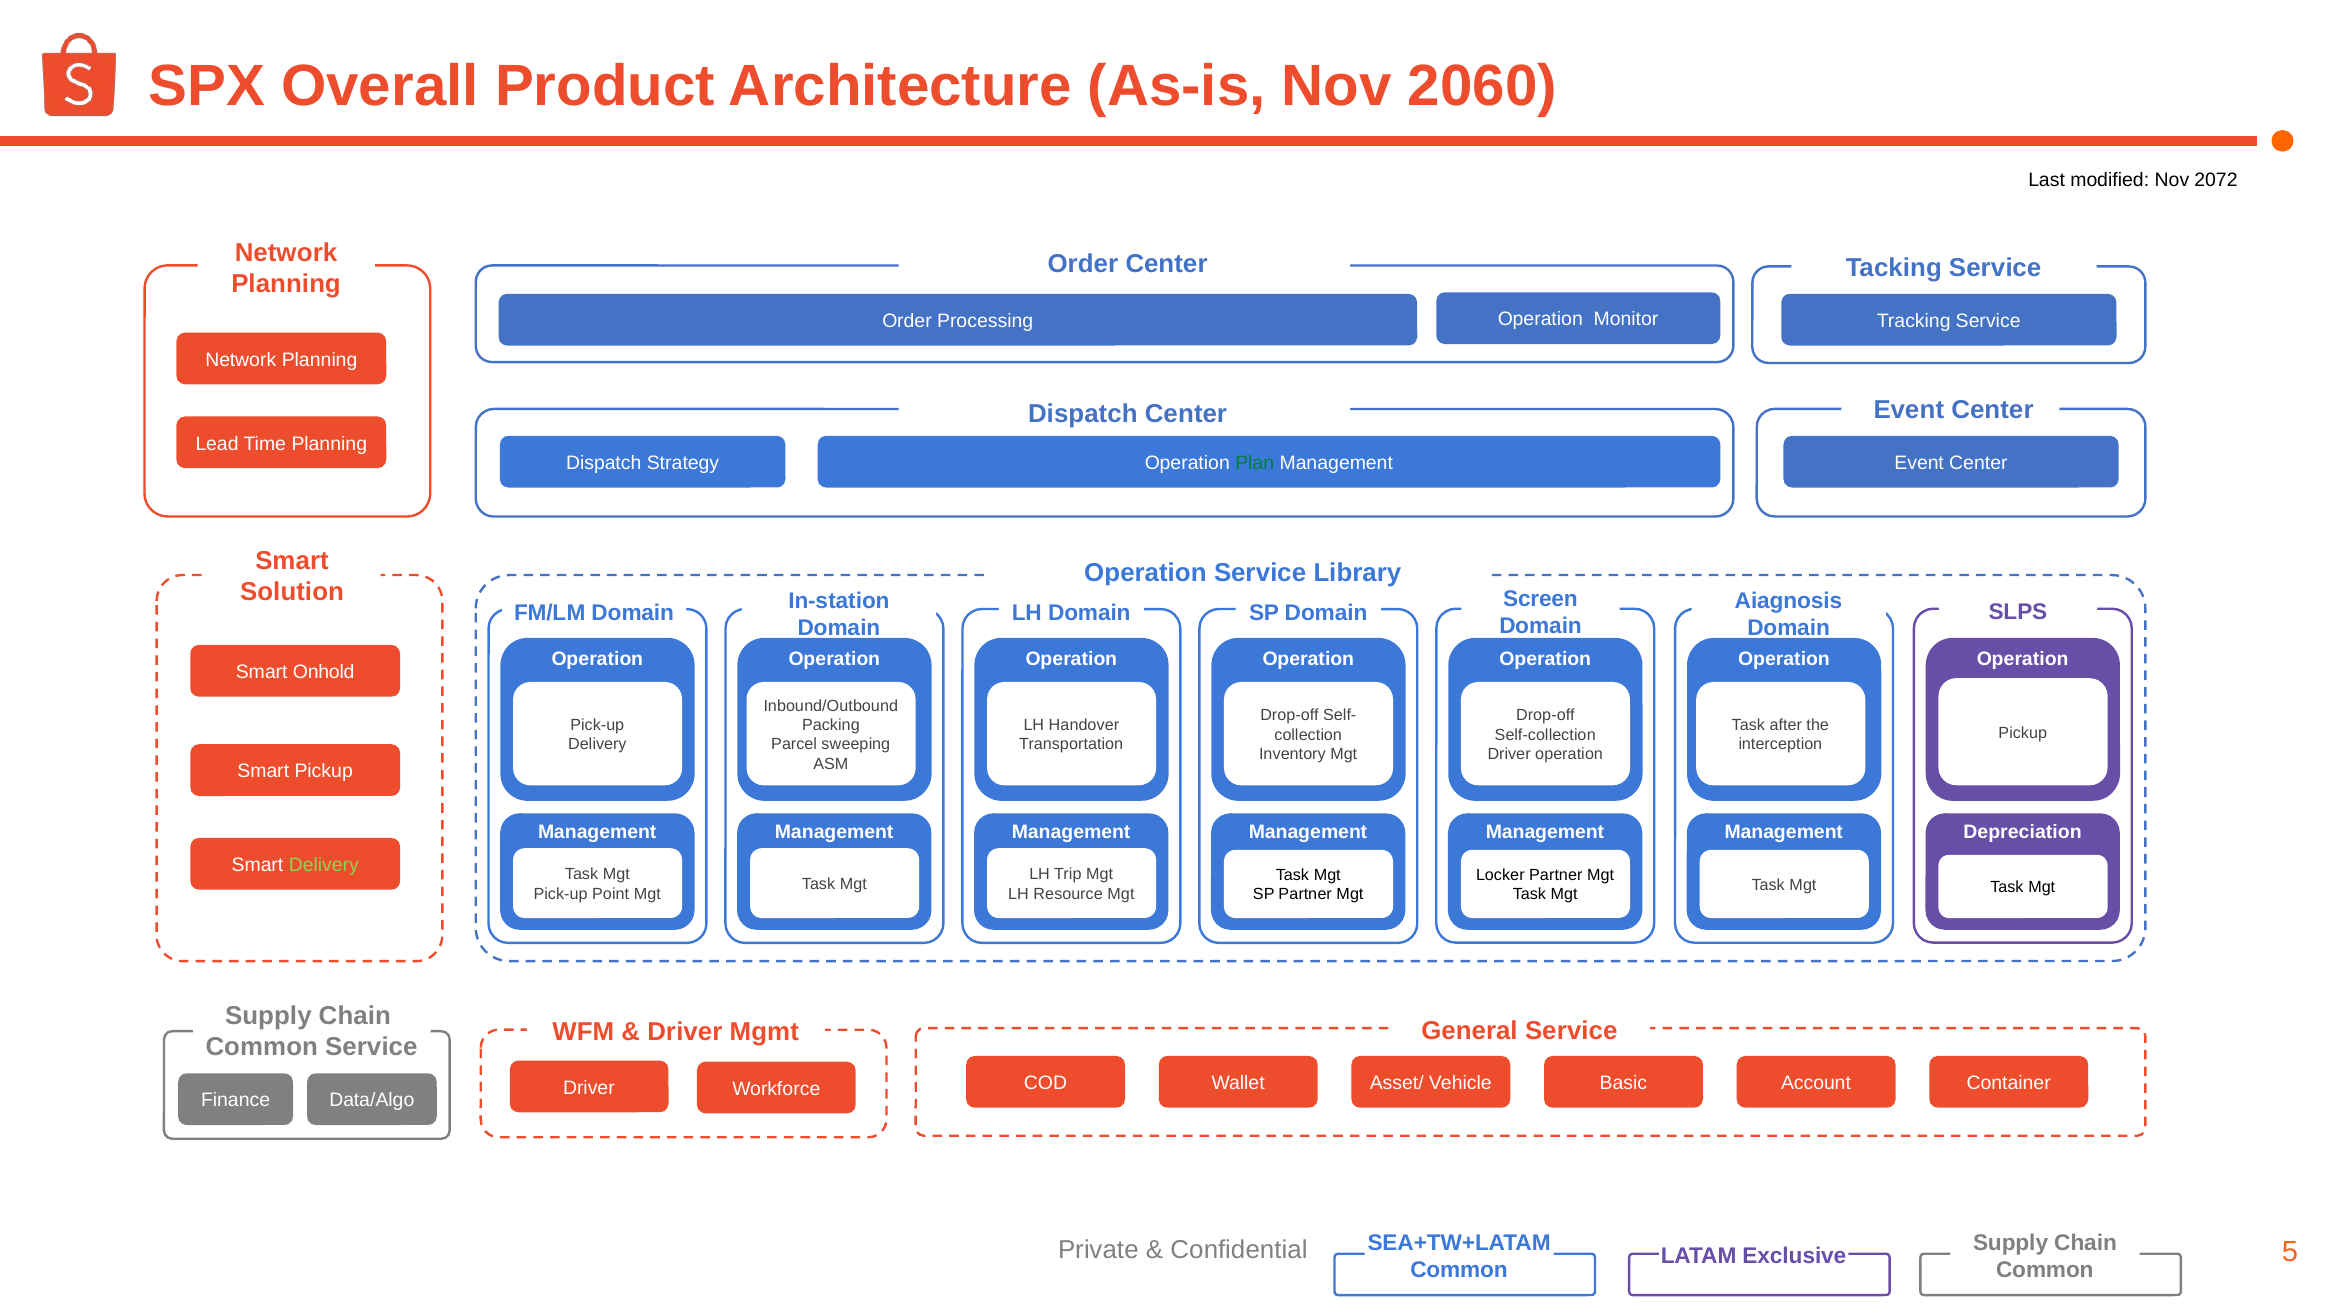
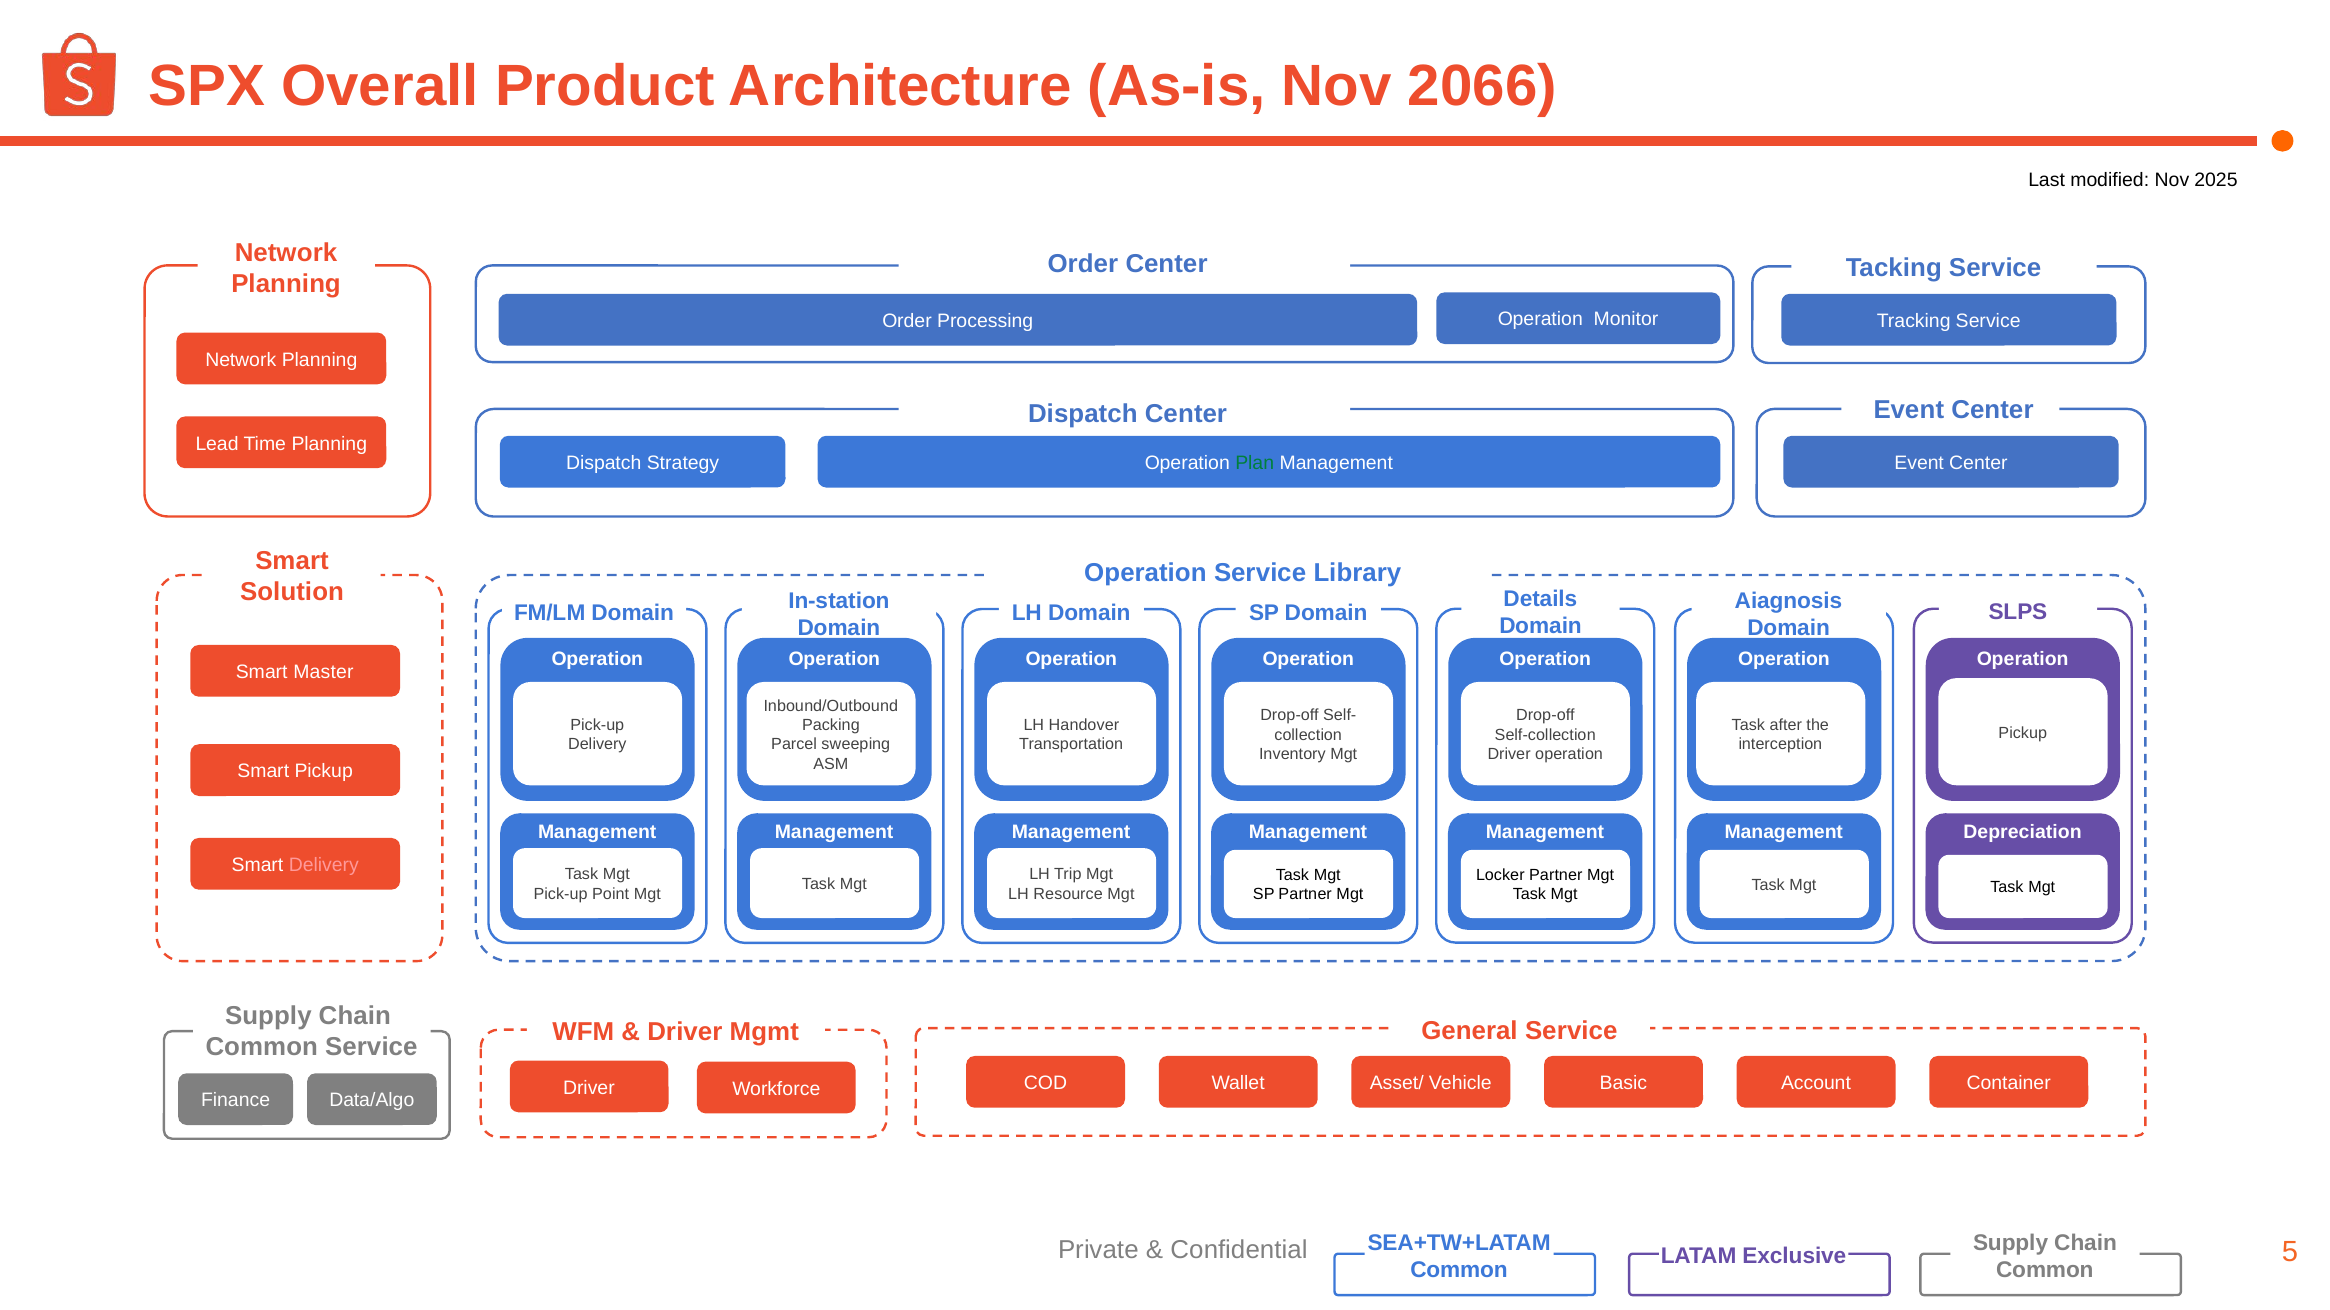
2060: 2060 -> 2066
2072: 2072 -> 2025
Screen: Screen -> Details
Onhold: Onhold -> Master
Delivery at (324, 866) colour: light green -> pink
